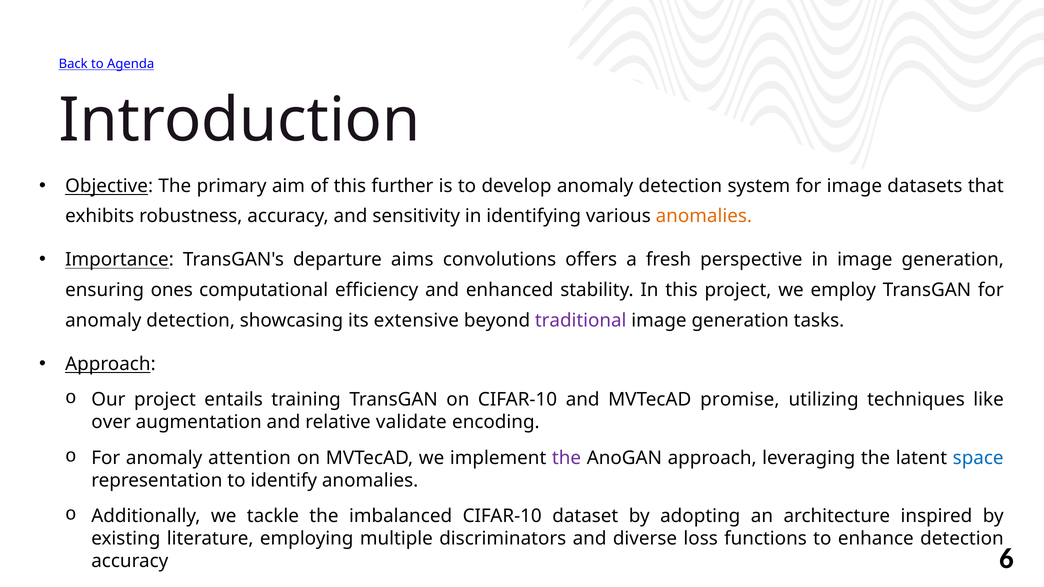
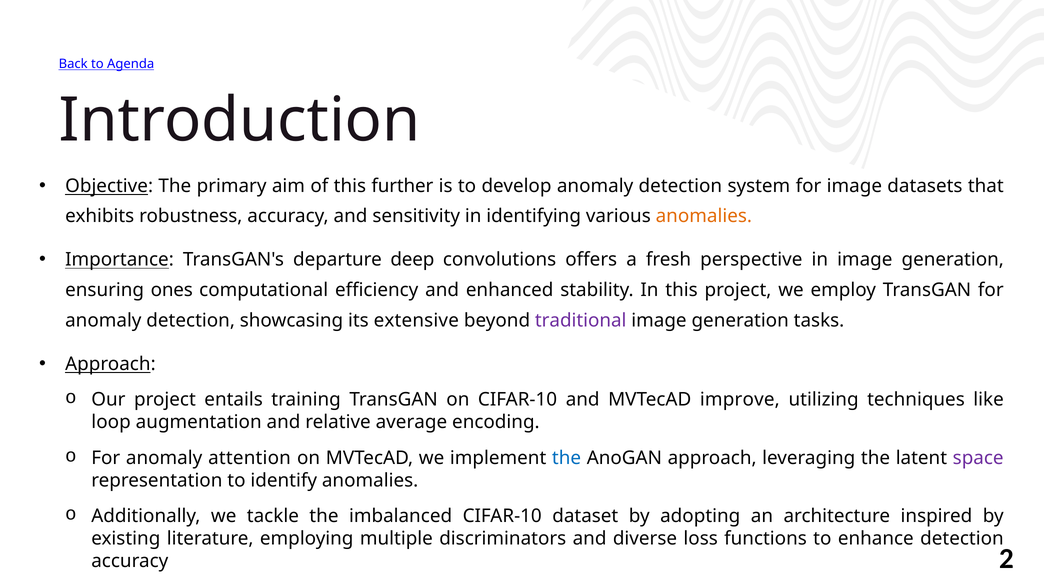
aims: aims -> deep
promise: promise -> improve
over: over -> loop
validate: validate -> average
the at (567, 458) colour: purple -> blue
space colour: blue -> purple
6: 6 -> 2
